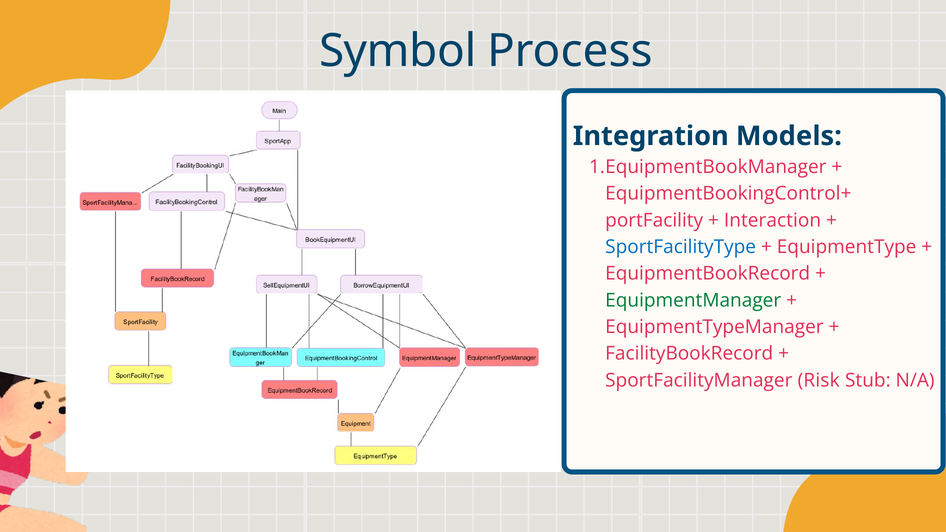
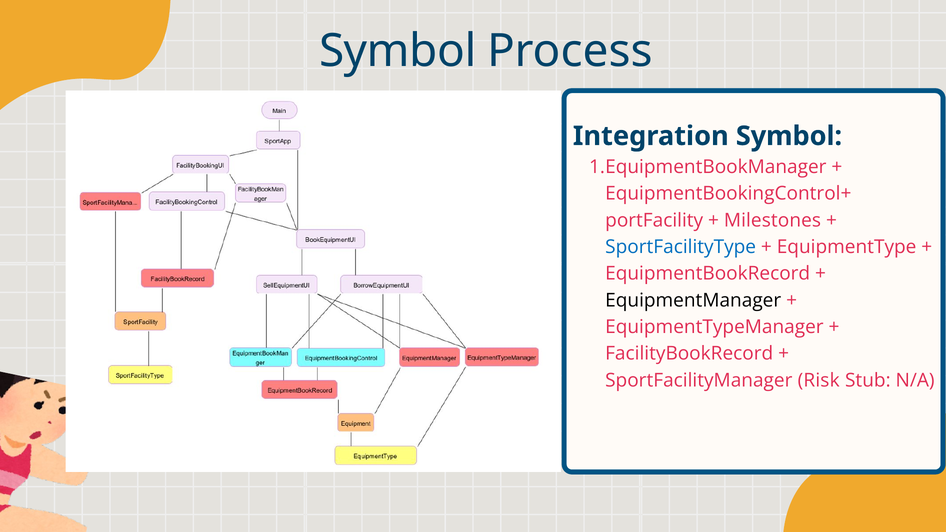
Integration Models: Models -> Symbol
Interaction: Interaction -> Milestones
EquipmentManager colour: green -> black
